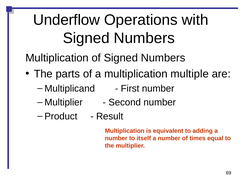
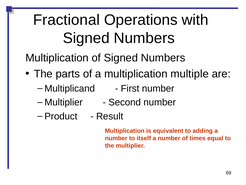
Underflow: Underflow -> Fractional
